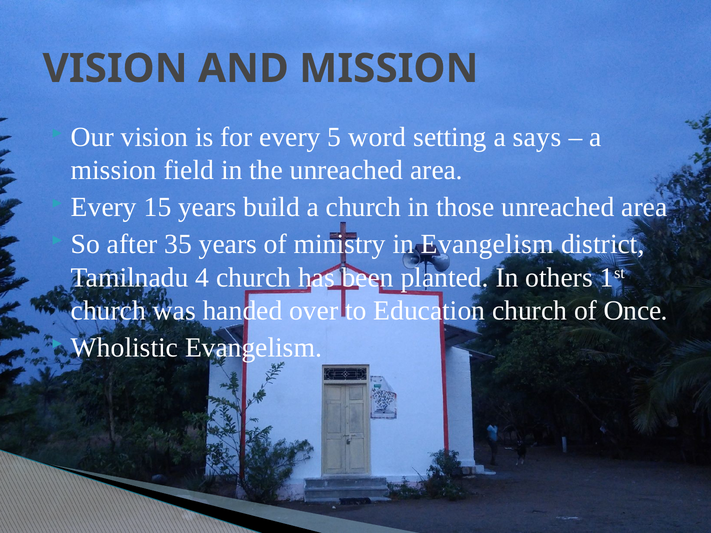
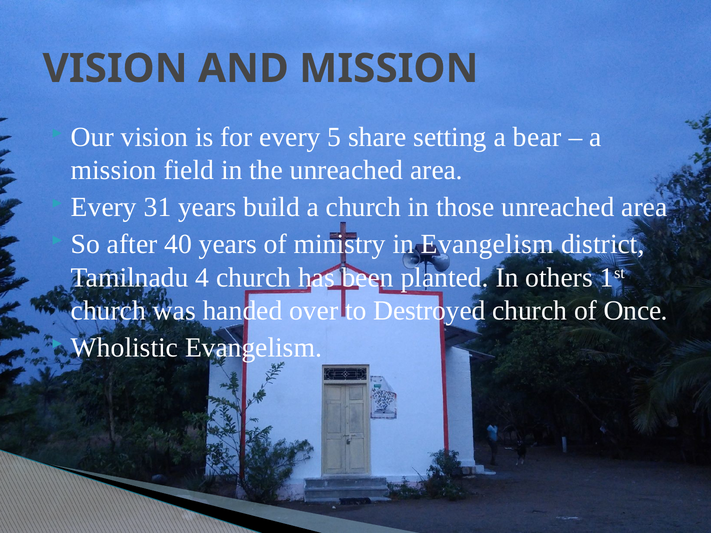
word: word -> share
says: says -> bear
15: 15 -> 31
35: 35 -> 40
Education: Education -> Destroyed
